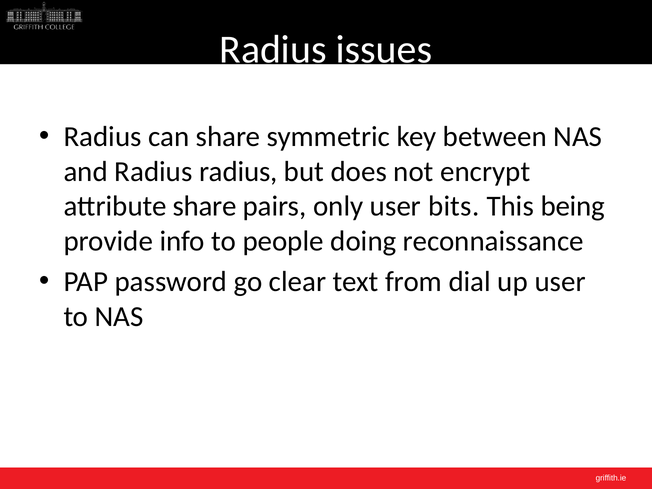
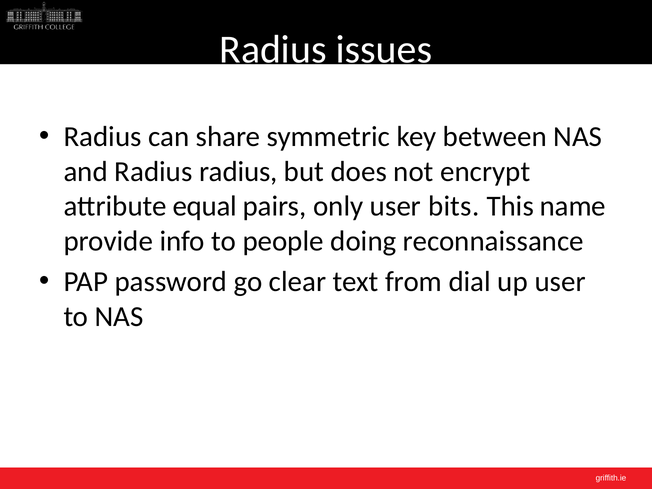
attribute share: share -> equal
being: being -> name
